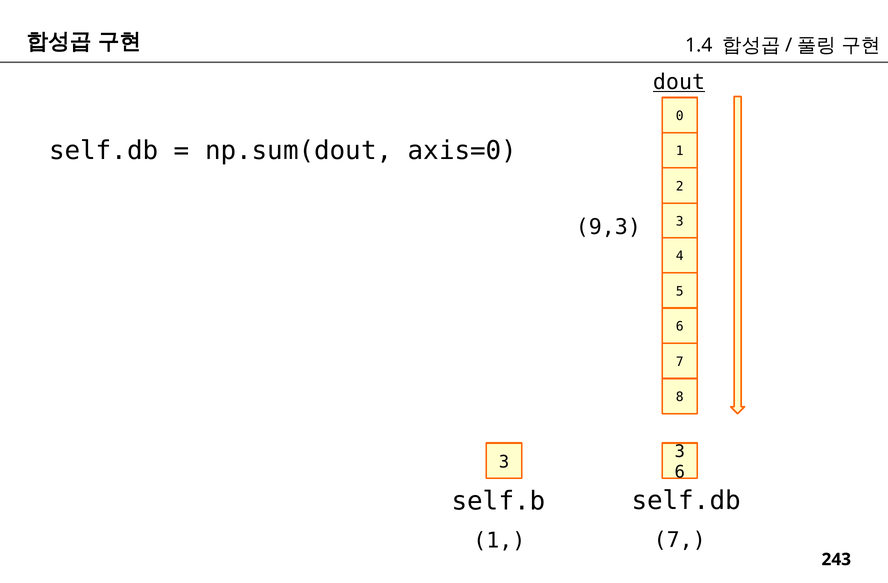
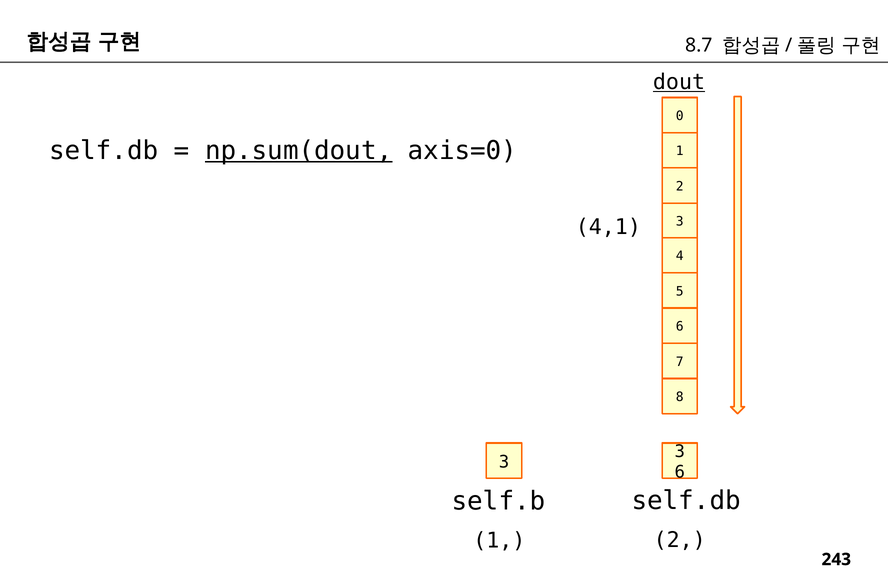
1.4: 1.4 -> 8.7
np.sum(dout underline: none -> present
9,3: 9,3 -> 4,1
7 at (680, 540): 7 -> 2
